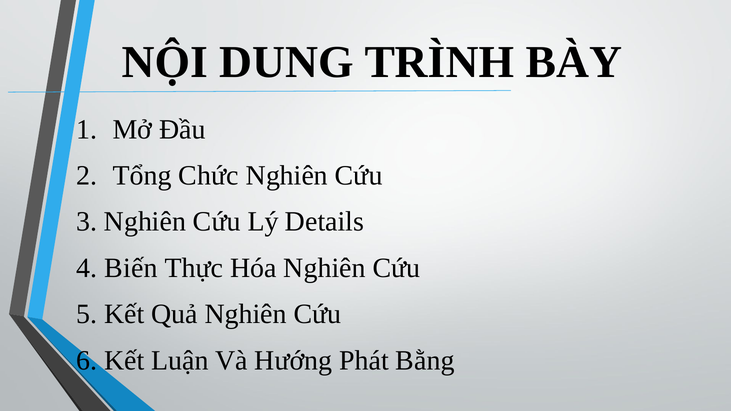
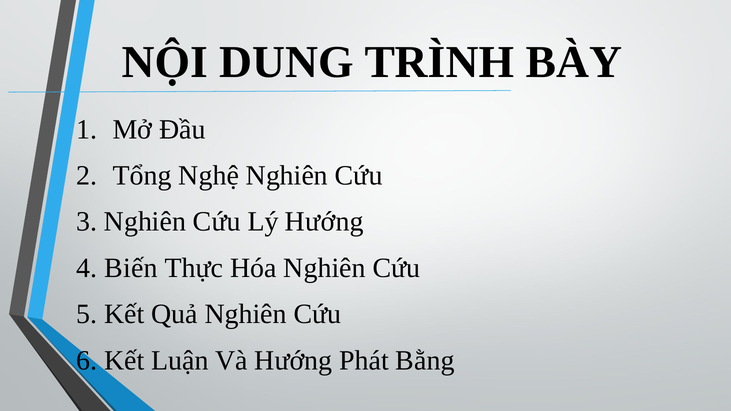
Chức: Chức -> Nghệ
Lý Details: Details -> Hướng
